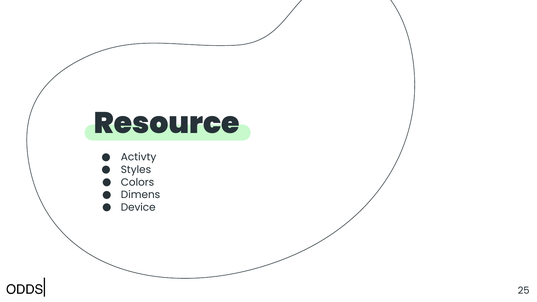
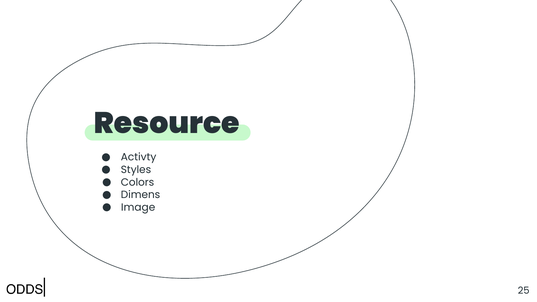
Device: Device -> Image
